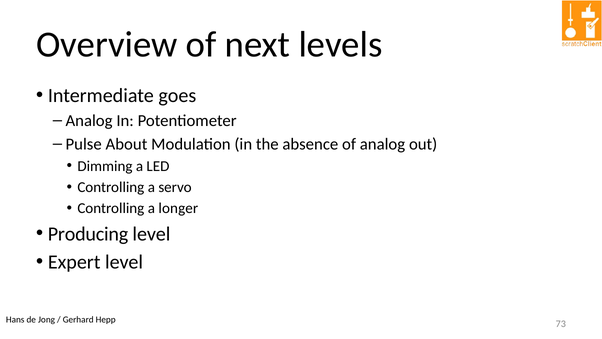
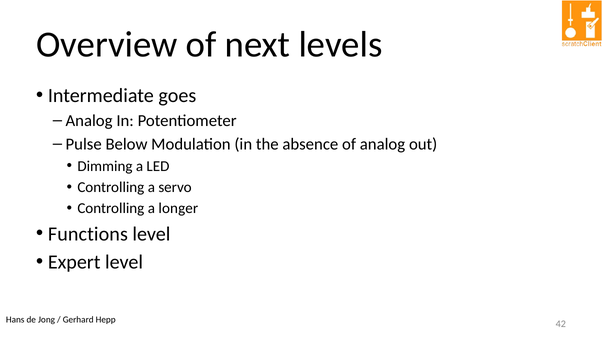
About: About -> Below
Producing: Producing -> Functions
73: 73 -> 42
